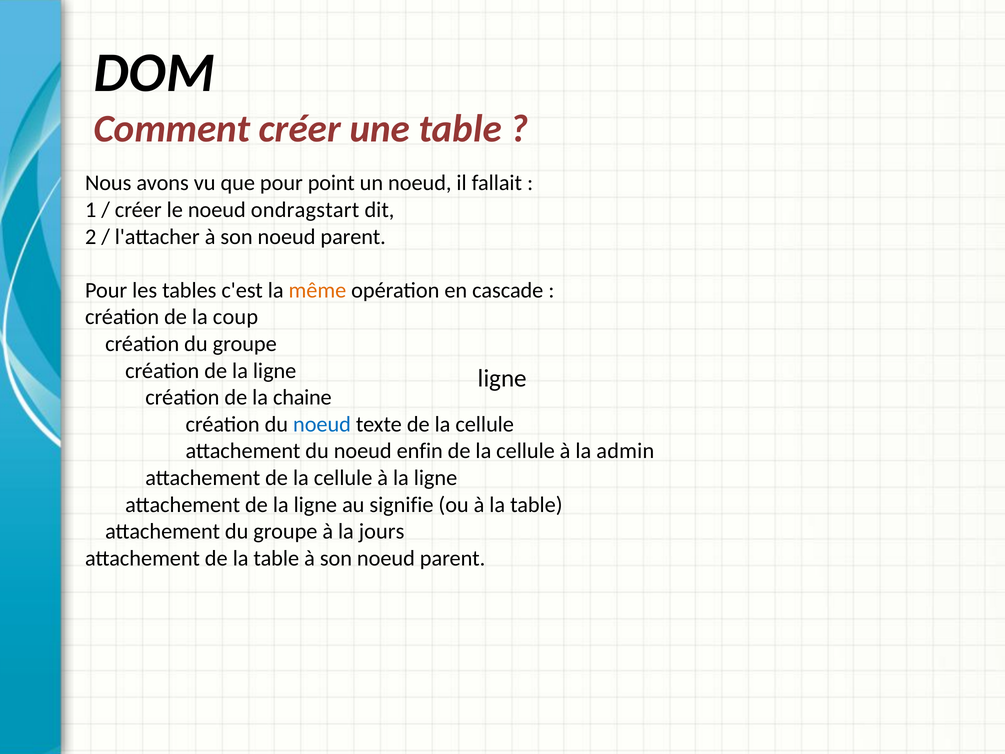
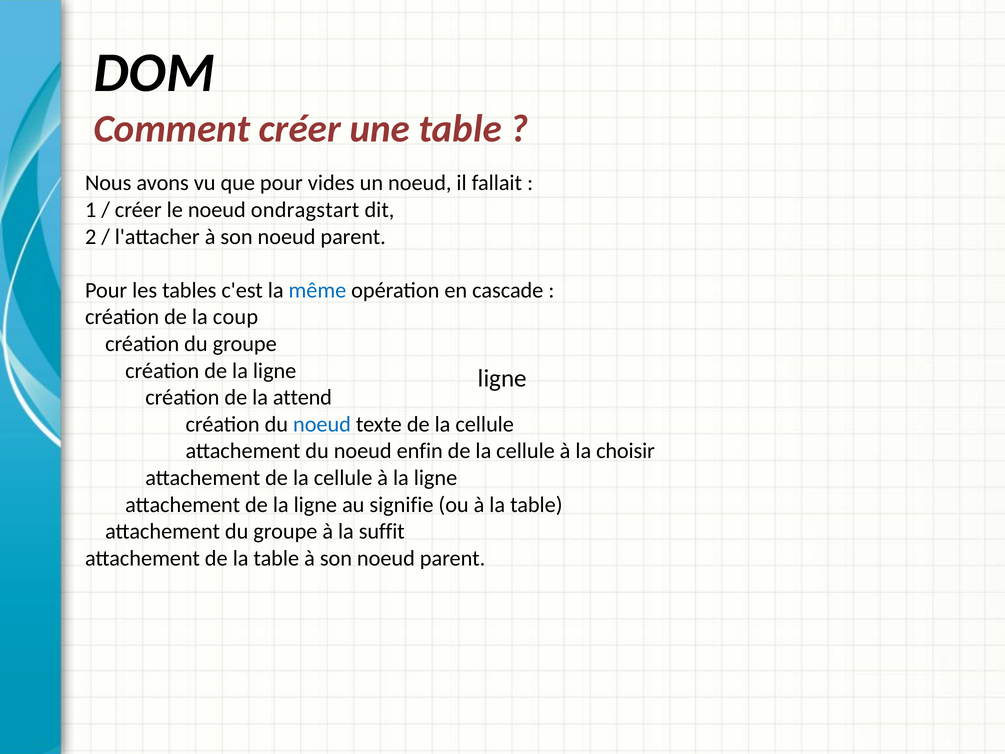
point: point -> vides
même colour: orange -> blue
chaine: chaine -> attend
admin: admin -> choisir
jours: jours -> suffit
